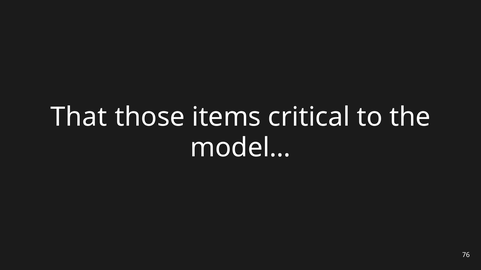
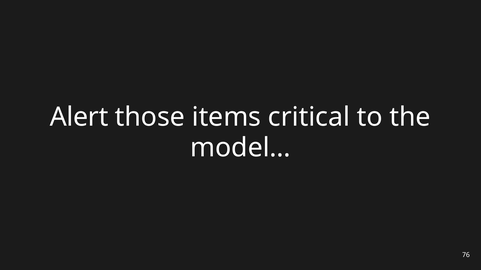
That: That -> Alert
